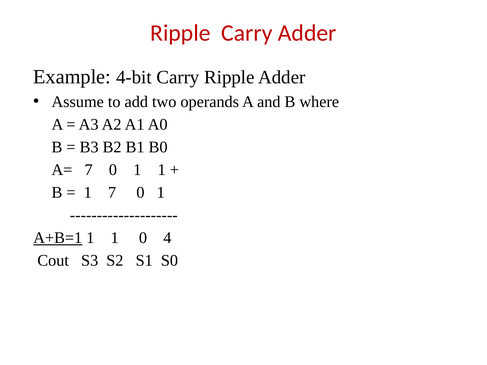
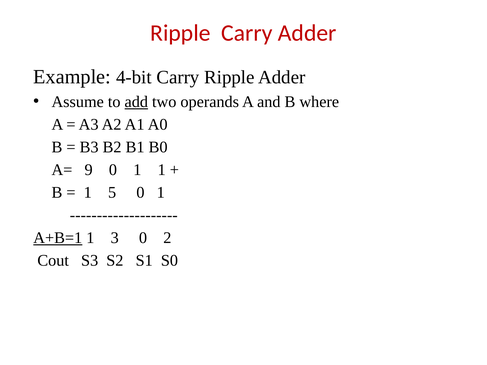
add underline: none -> present
A= 7: 7 -> 9
1 7: 7 -> 5
1 at (115, 238): 1 -> 3
4: 4 -> 2
